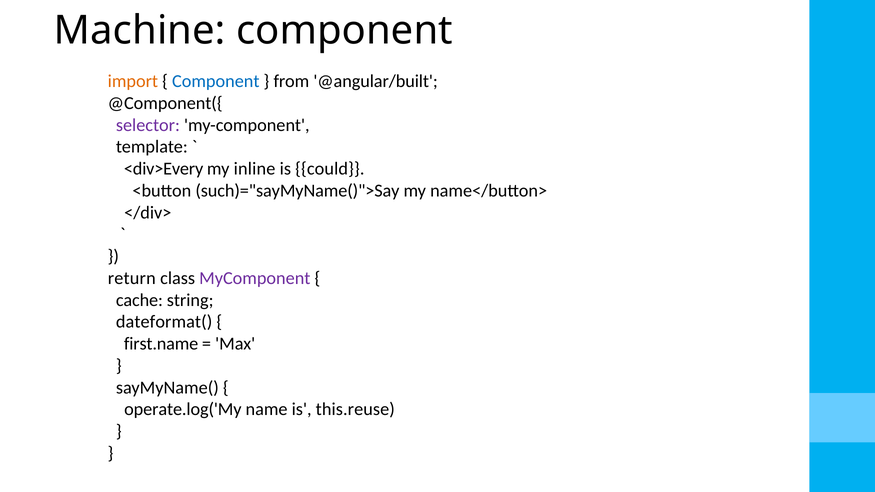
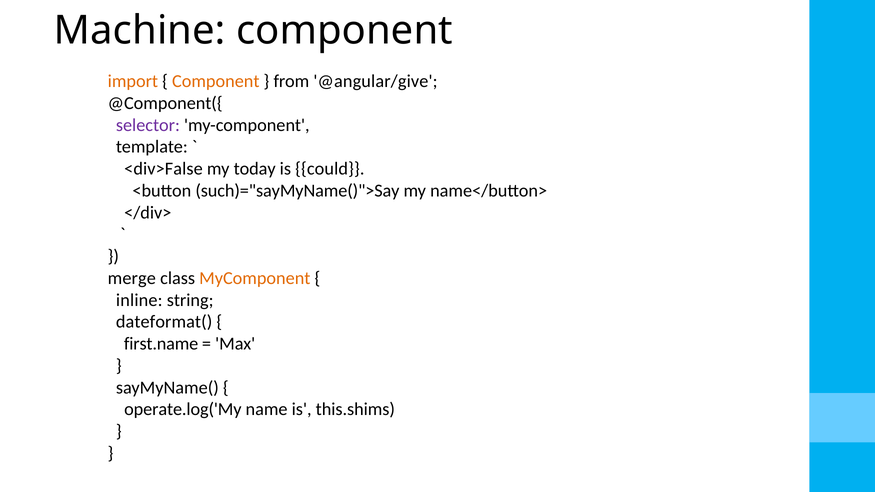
Component at (216, 81) colour: blue -> orange
@angular/built: @angular/built -> @angular/give
<div>Every: <div>Every -> <div>False
inline: inline -> today
return: return -> merge
MyComponent colour: purple -> orange
cache: cache -> inline
this.reuse: this.reuse -> this.shims
